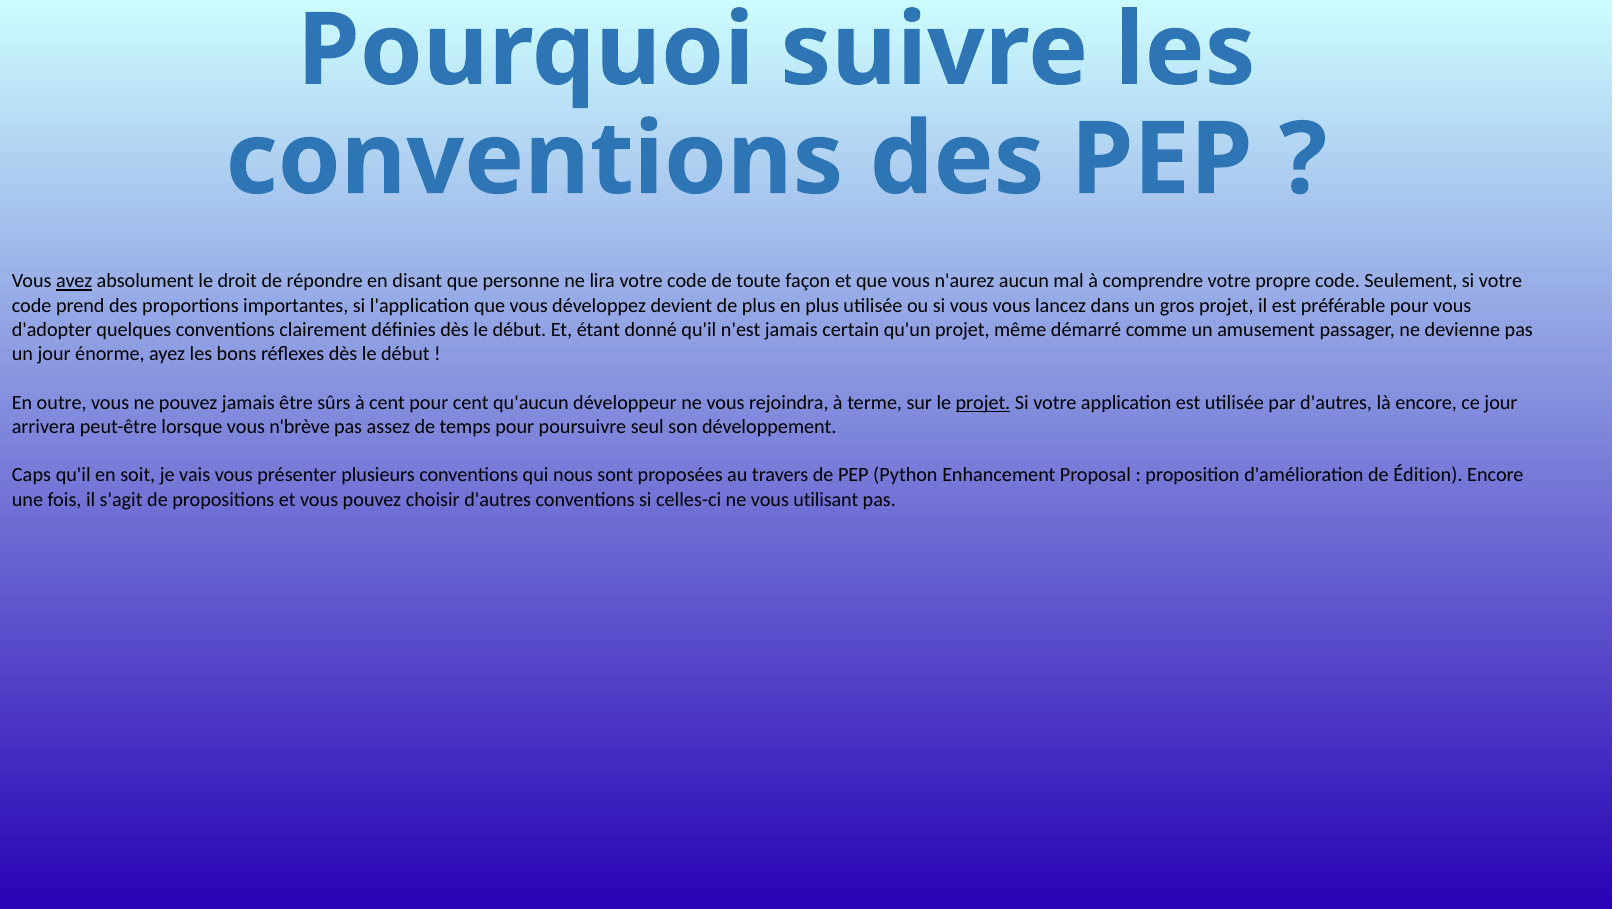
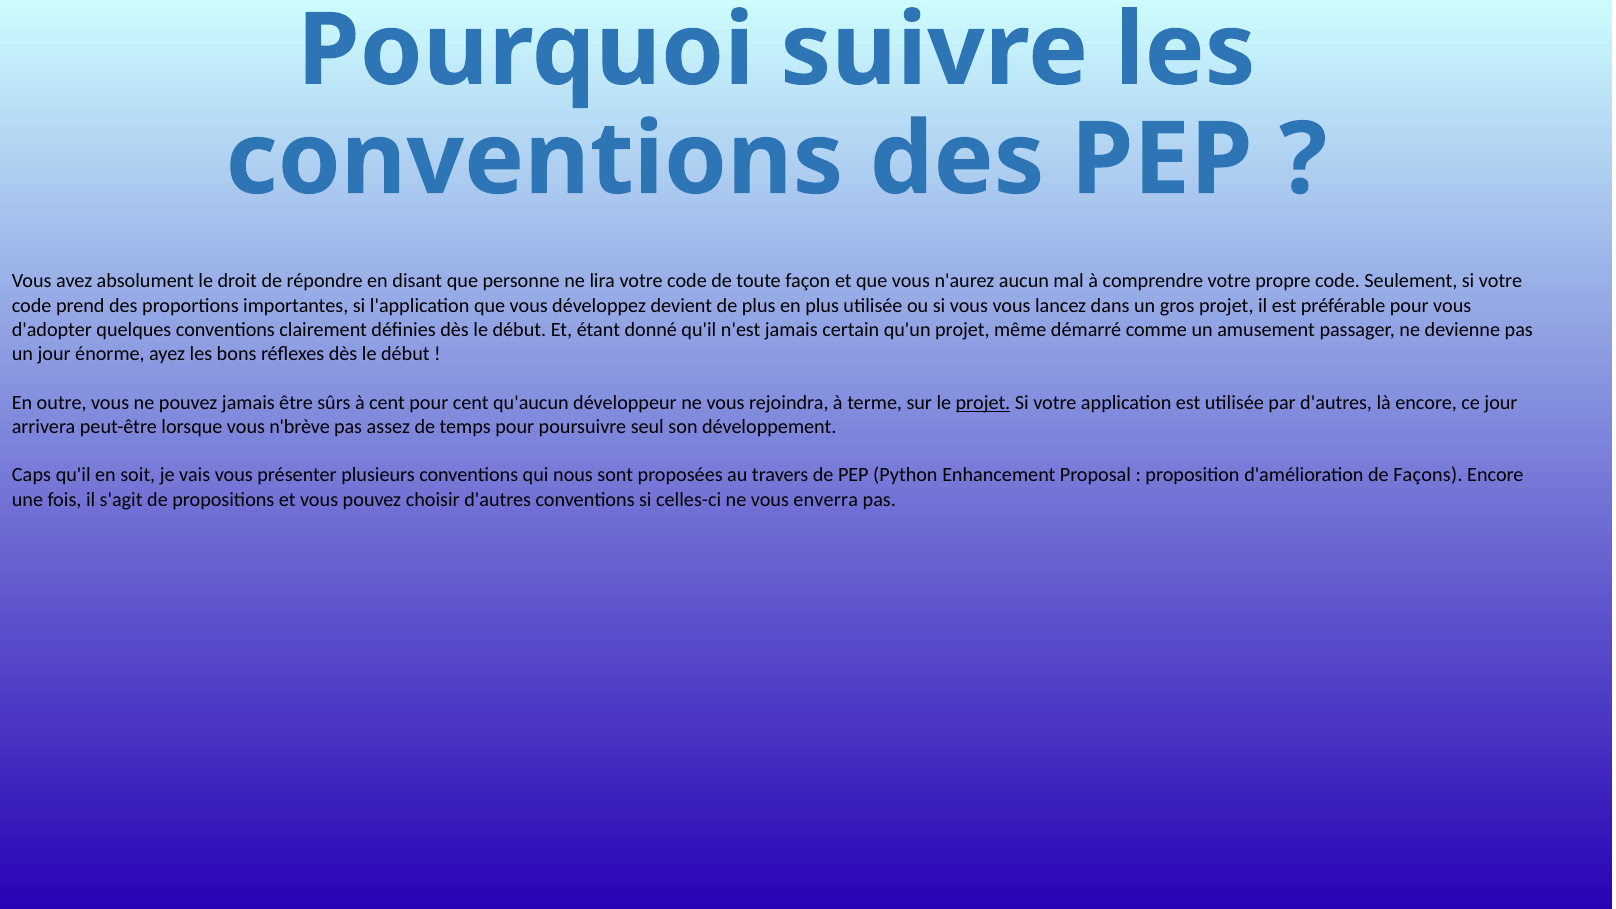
avez underline: present -> none
Édition: Édition -> Façons
utilisant: utilisant -> enverra
